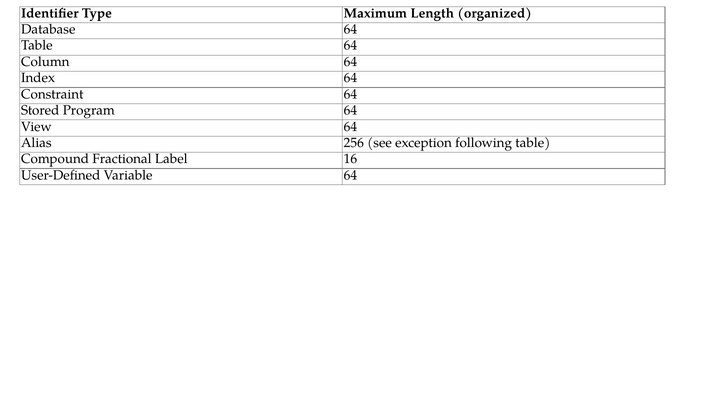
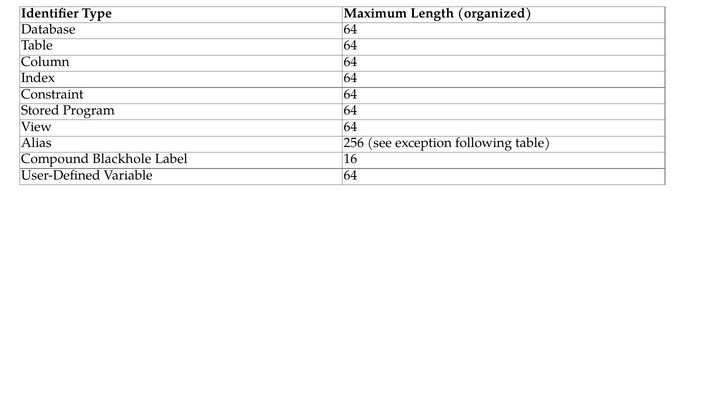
Fractional: Fractional -> Blackhole
